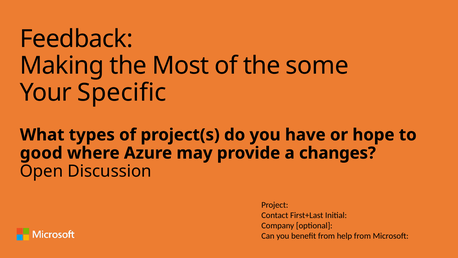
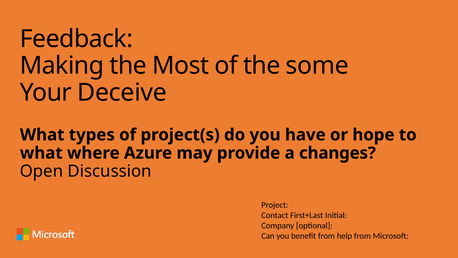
Specific: Specific -> Deceive
good at (41, 153): good -> what
